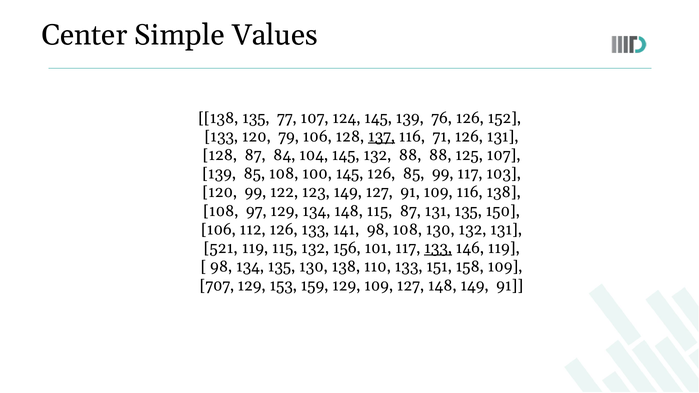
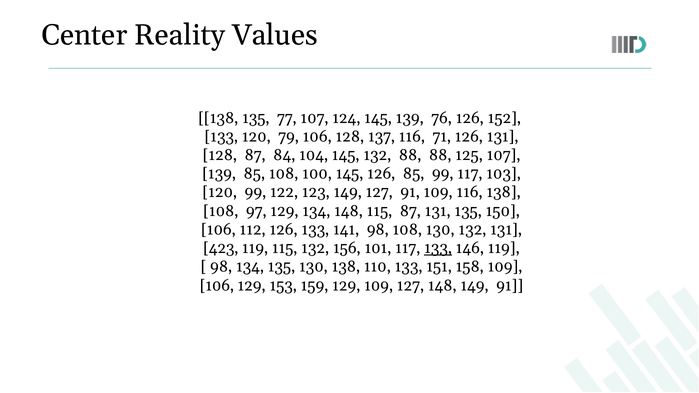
Simple: Simple -> Reality
137 underline: present -> none
521: 521 -> 423
707 at (217, 286): 707 -> 106
